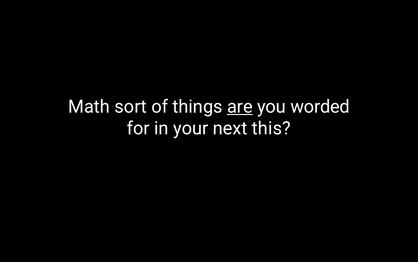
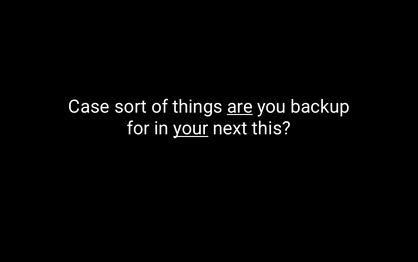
Math: Math -> Case
worded: worded -> backup
your underline: none -> present
